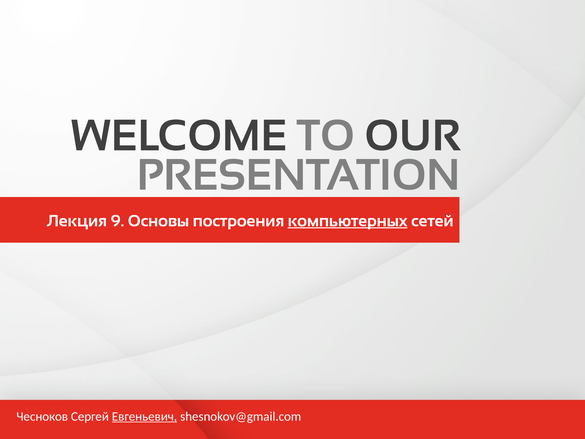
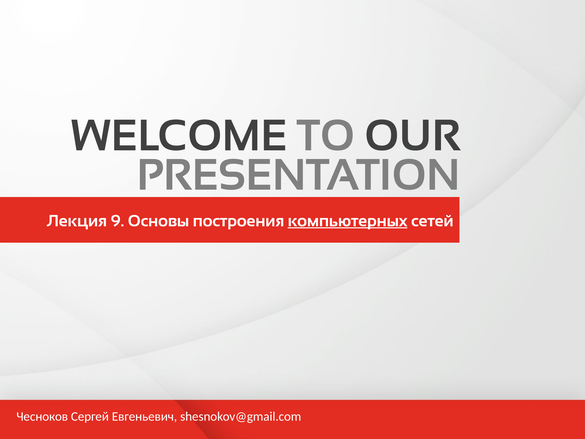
Евгеньевич underline: present -> none
